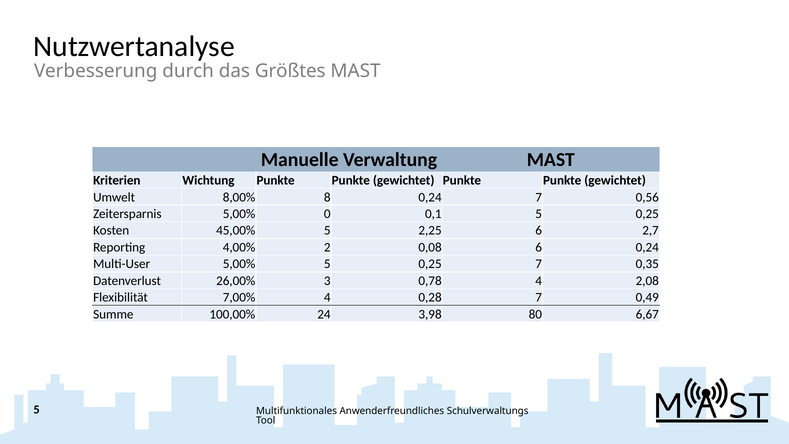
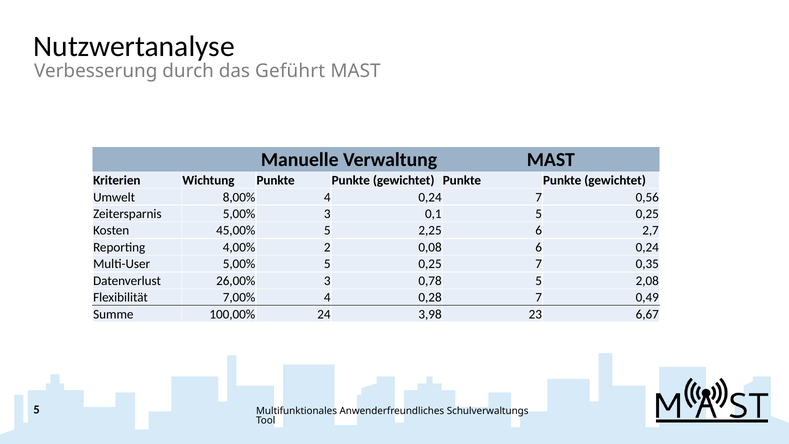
Größtes: Größtes -> Geführt
8,00% 8: 8 -> 4
5,00% 0: 0 -> 3
0,78 4: 4 -> 5
80: 80 -> 23
